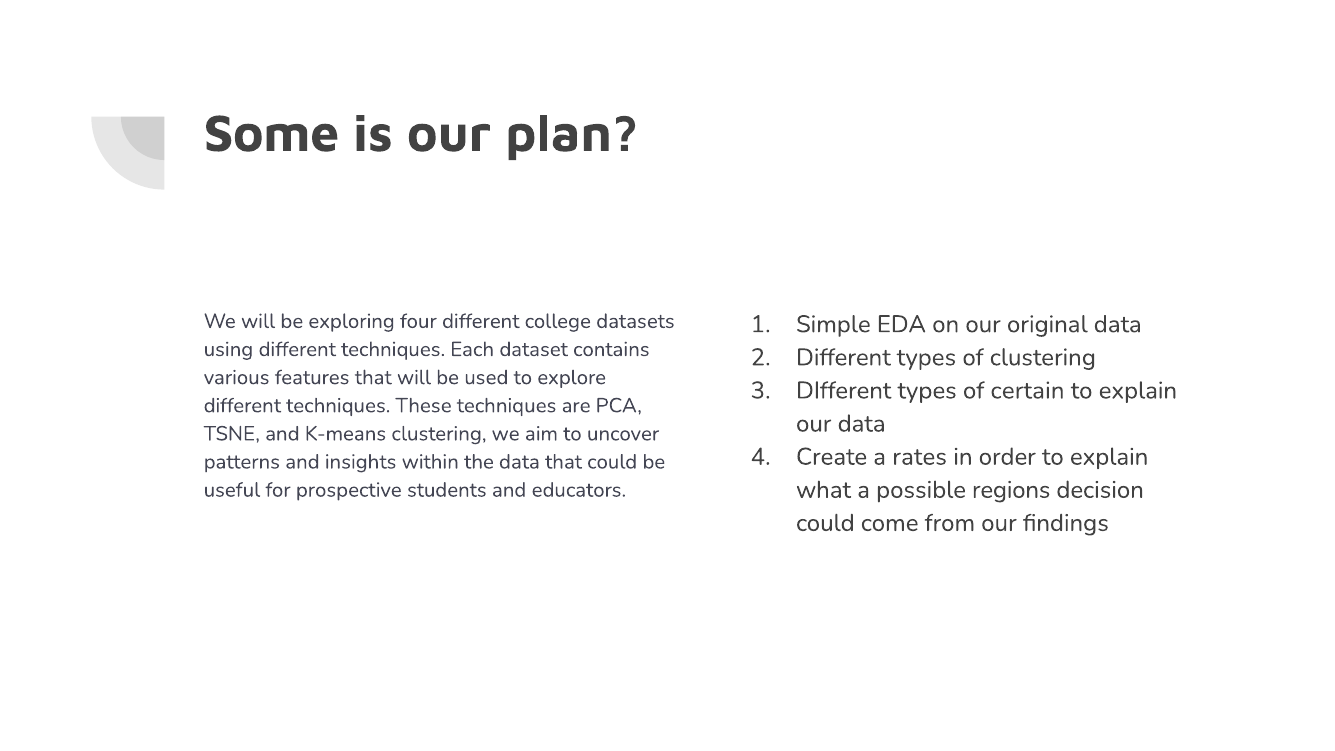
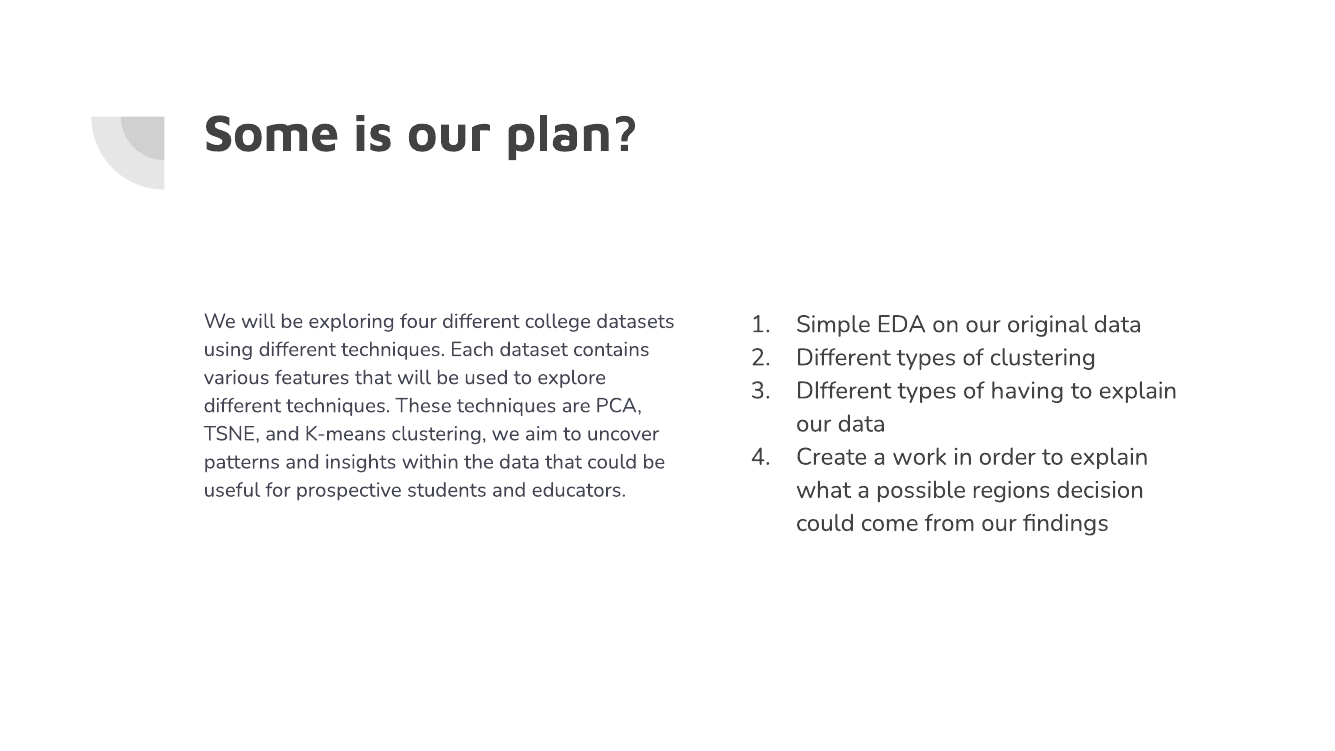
certain: certain -> having
rates: rates -> work
